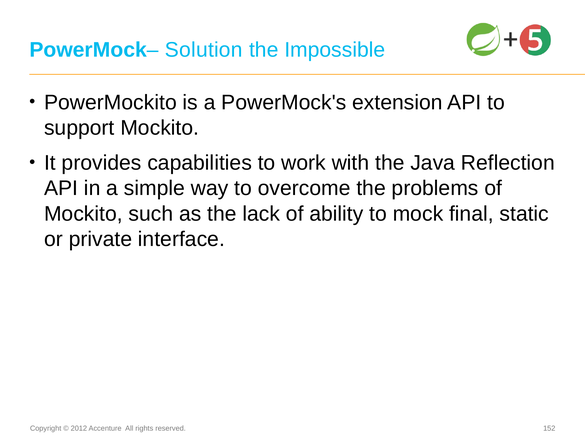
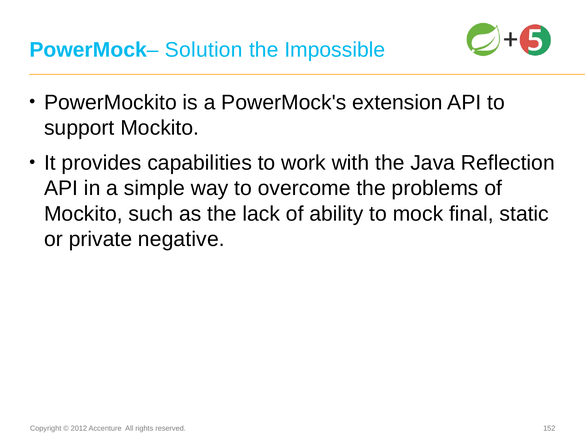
interface: interface -> negative
